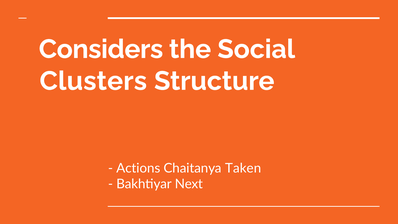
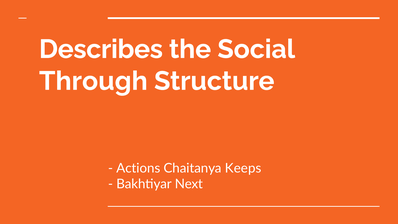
Considers: Considers -> Describes
Clusters: Clusters -> Through
Taken: Taken -> Keeps
